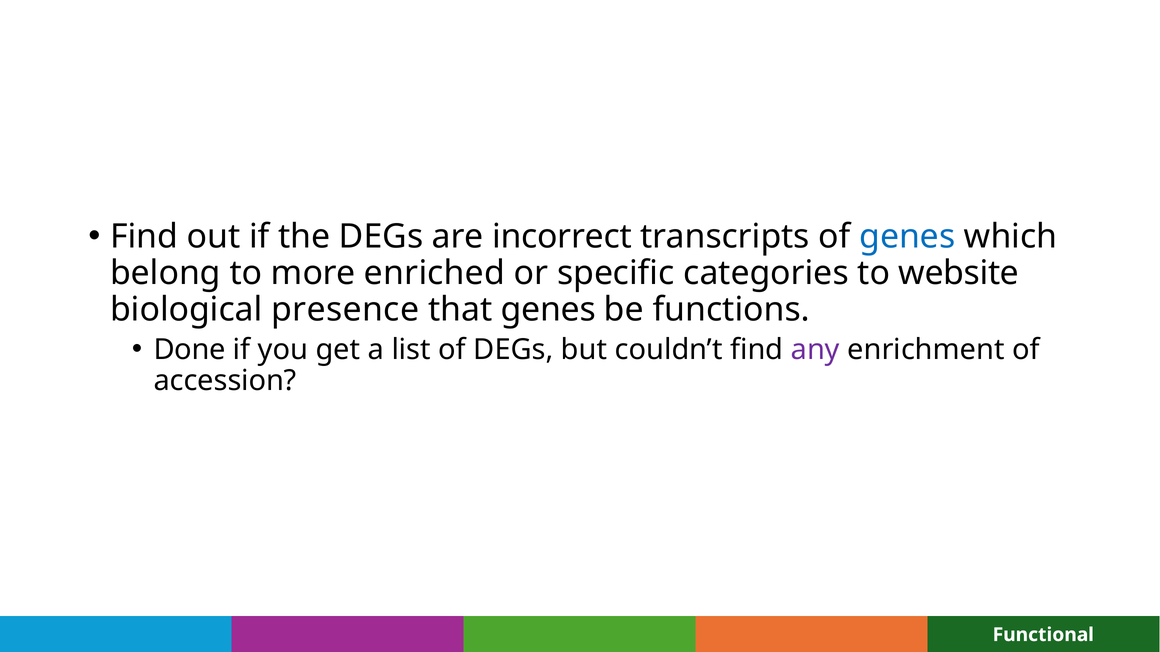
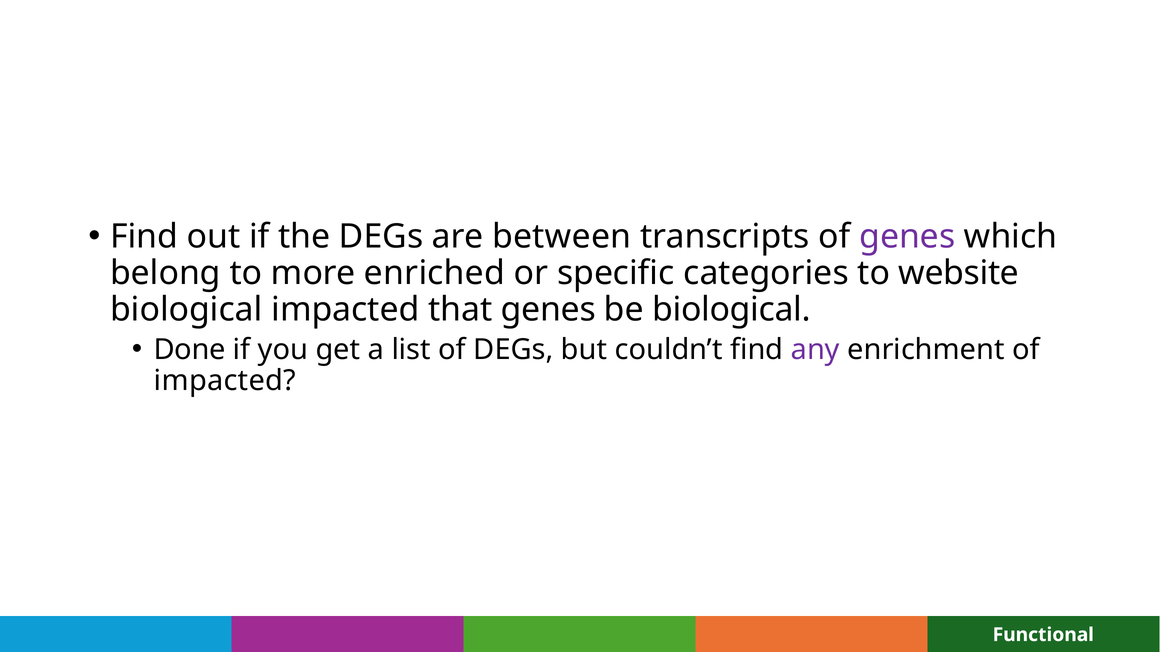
incorrect: incorrect -> between
genes at (907, 237) colour: blue -> purple
biological presence: presence -> impacted
be functions: functions -> biological
accession at (225, 381): accession -> impacted
